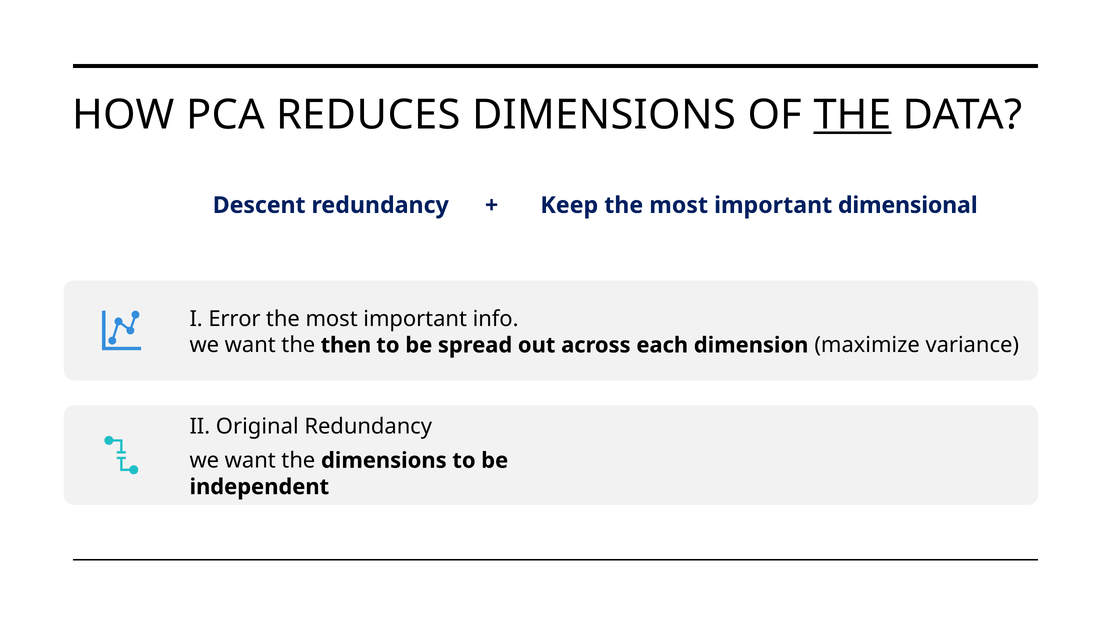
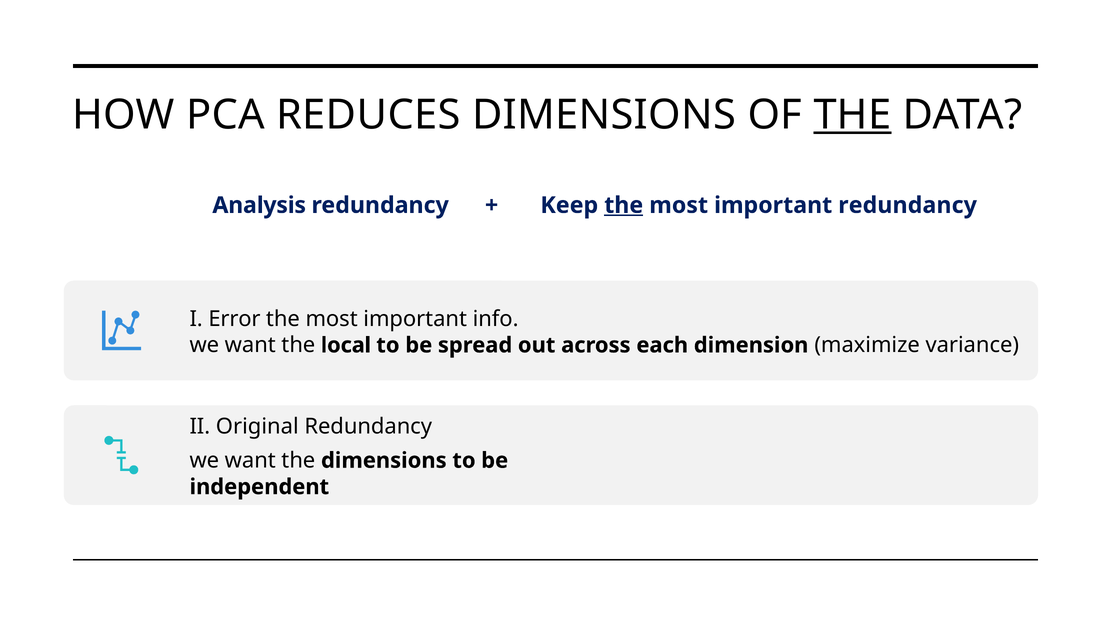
Descent: Descent -> Analysis
the at (624, 205) underline: none -> present
important dimensional: dimensional -> redundancy
then: then -> local
